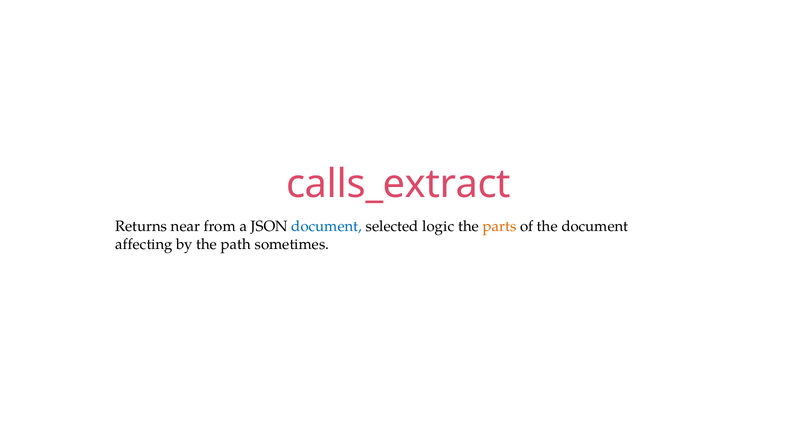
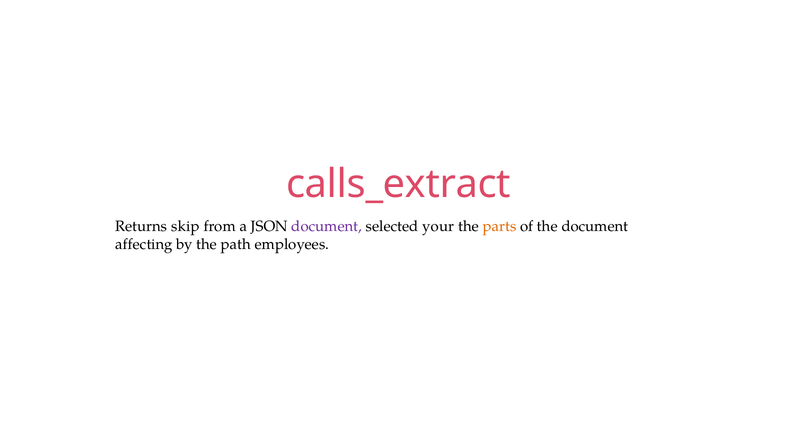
near: near -> skip
document at (327, 226) colour: blue -> purple
logic: logic -> your
sometimes: sometimes -> employees
